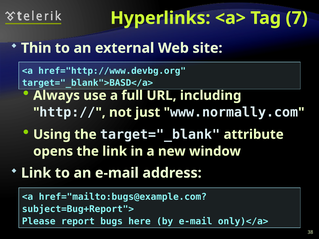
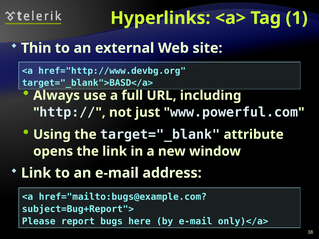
7: 7 -> 1
www.normally.com: www.normally.com -> www.powerful.com
